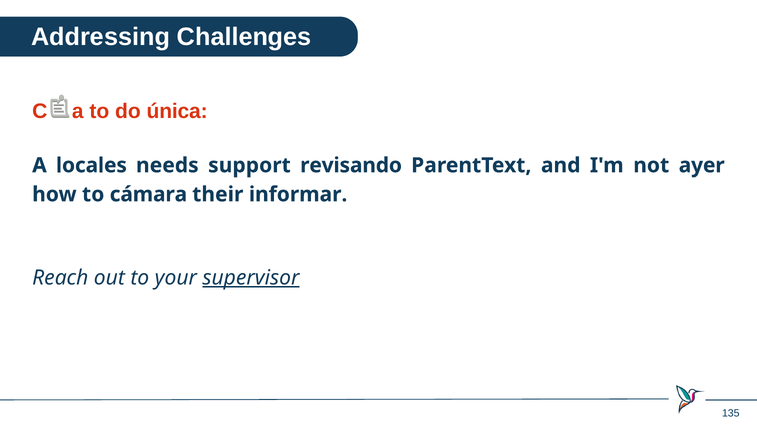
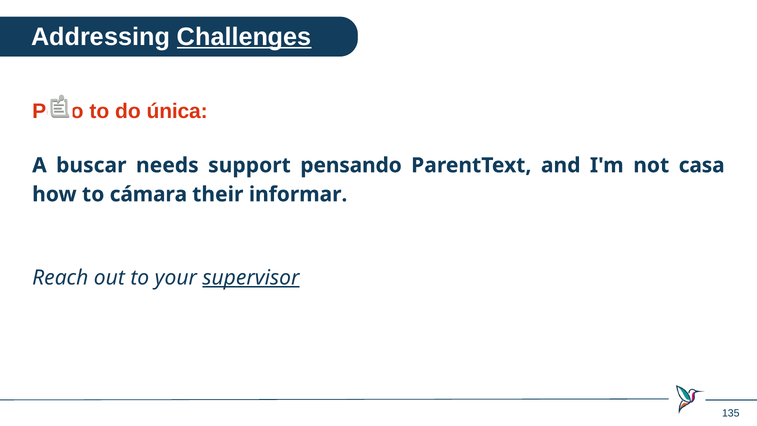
Challenges underline: none -> present
Cada: Cada -> Poco
locales: locales -> buscar
revisando: revisando -> pensando
ayer: ayer -> casa
